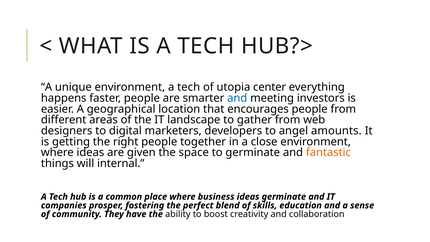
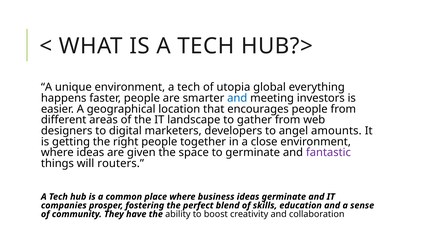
center: center -> global
fantastic colour: orange -> purple
internal: internal -> routers
